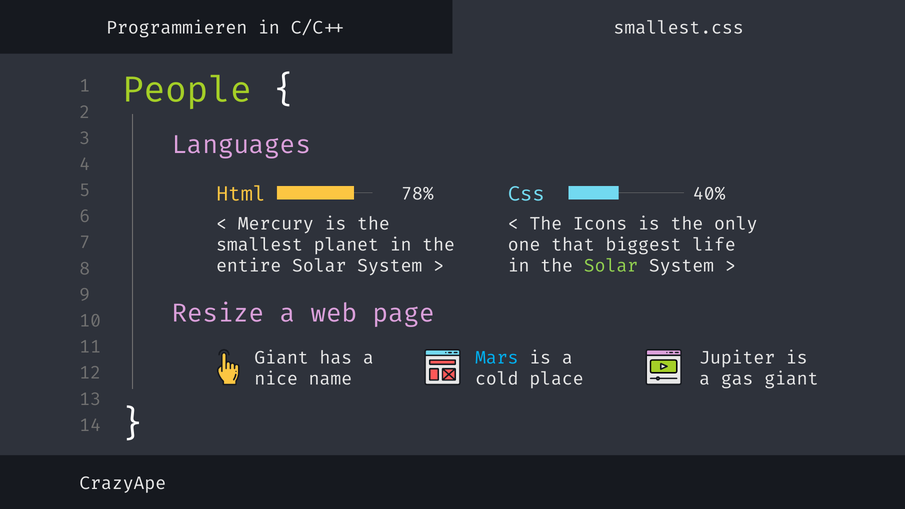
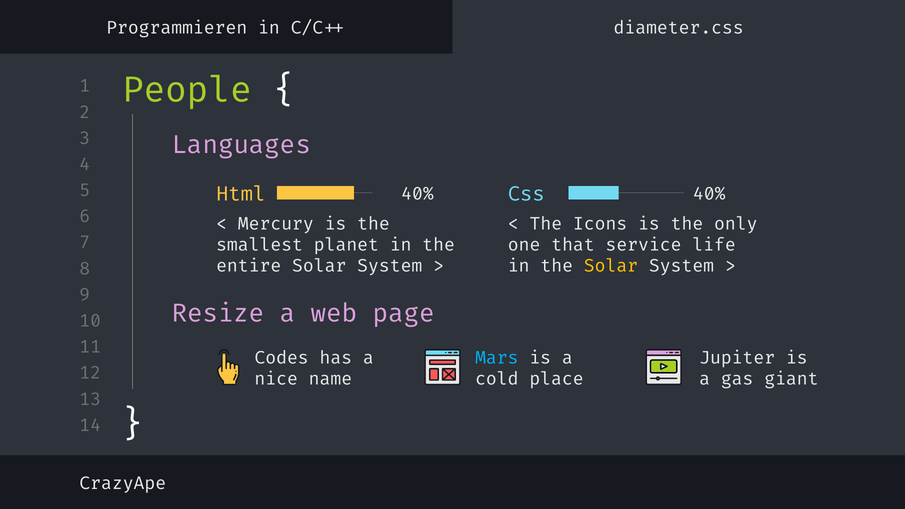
smallest.css: smallest.css -> diameter.css
78% at (417, 194): 78% -> 40%
biggest: biggest -> service
Solar at (611, 266) colour: light green -> yellow
Giant at (282, 358): Giant -> Codes
